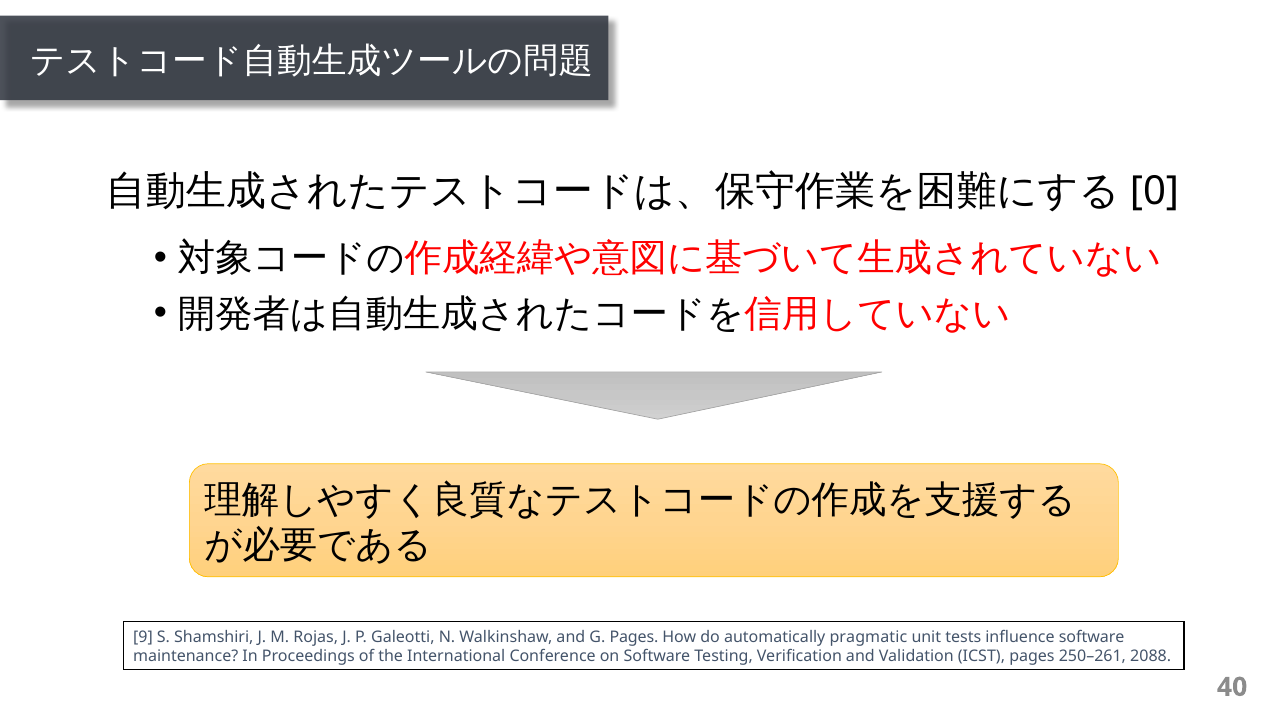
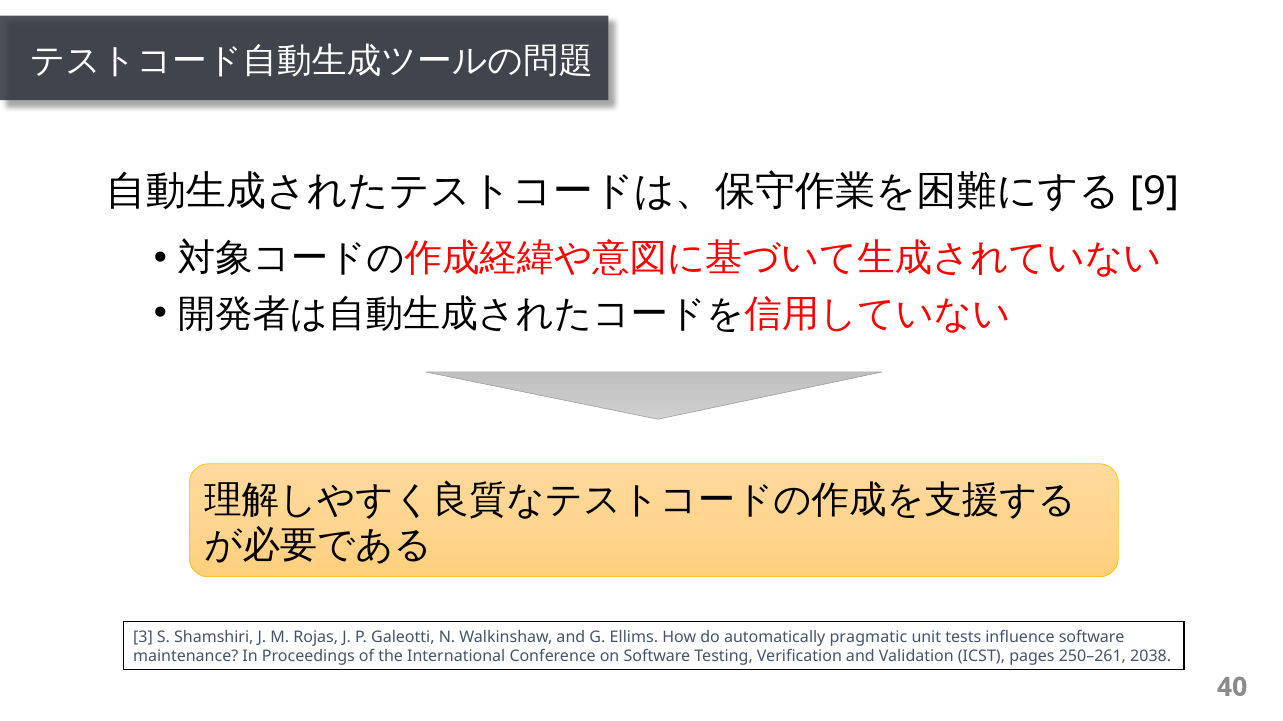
0: 0 -> 9
9: 9 -> 3
G Pages: Pages -> Ellims
2088: 2088 -> 2038
